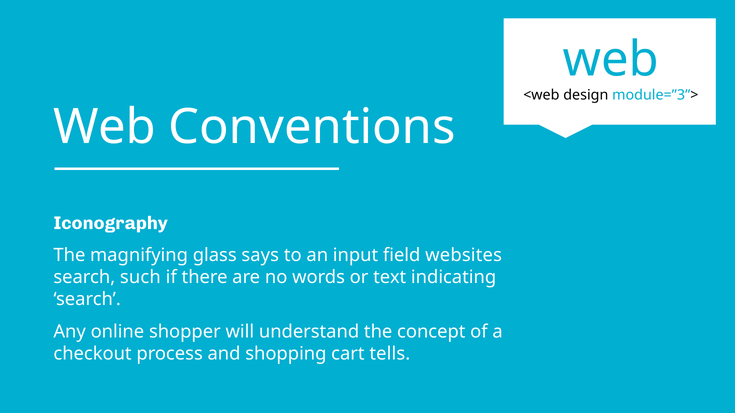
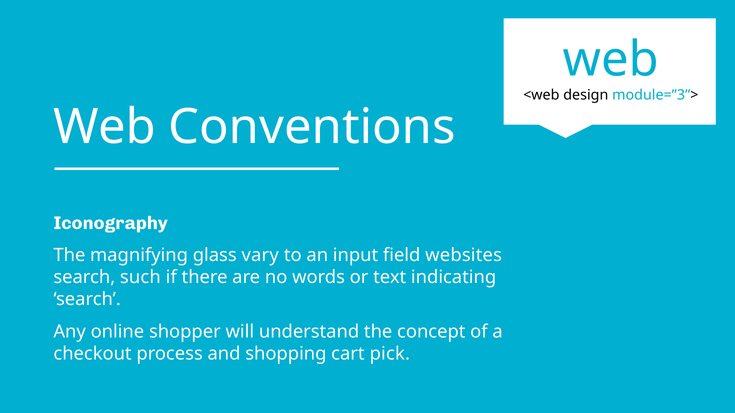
says: says -> vary
tells: tells -> pick
